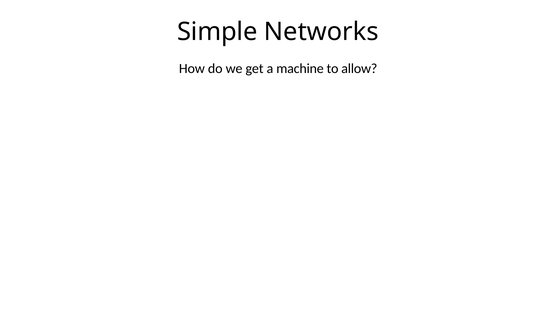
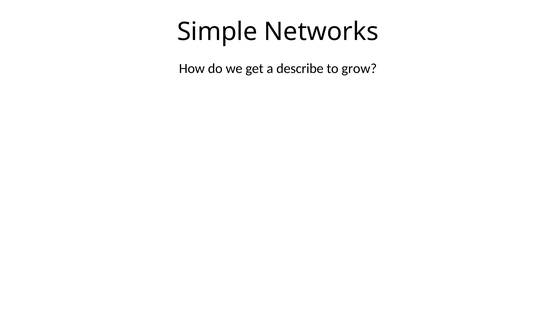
machine: machine -> describe
allow: allow -> grow
